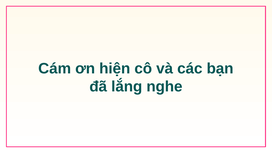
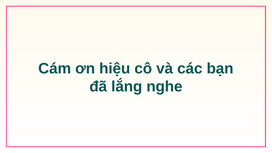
hiện: hiện -> hiệu
